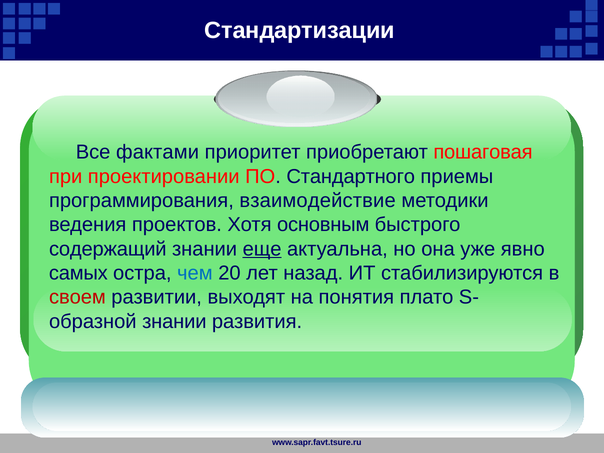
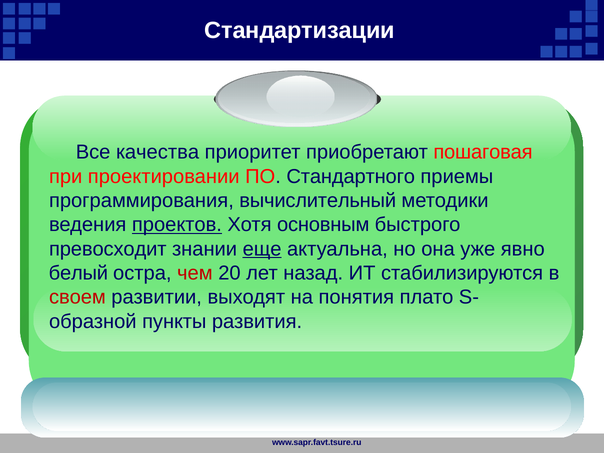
фактами: фактами -> качества
взаимодействие: взаимодействие -> вычислительный
проектов underline: none -> present
содержащий: содержащий -> превосходит
самых: самых -> белый
чем colour: blue -> red
знании at (174, 321): знании -> пункты
